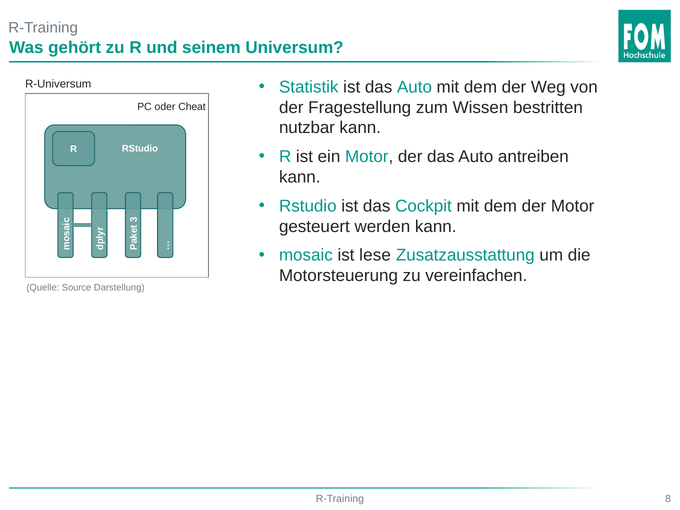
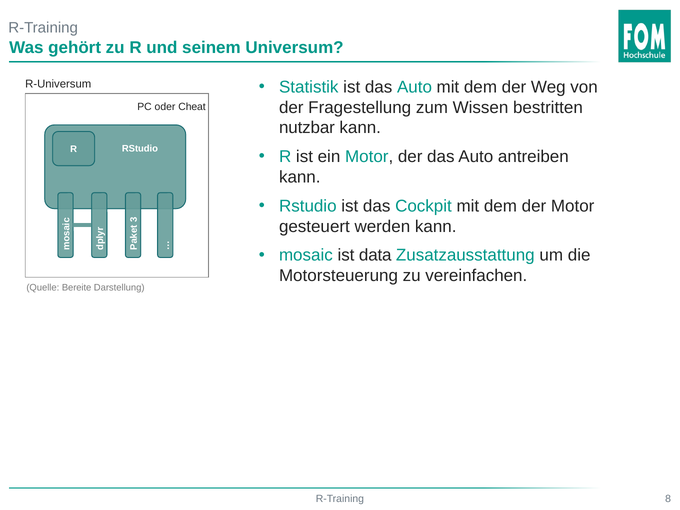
lese: lese -> data
Source: Source -> Bereite
